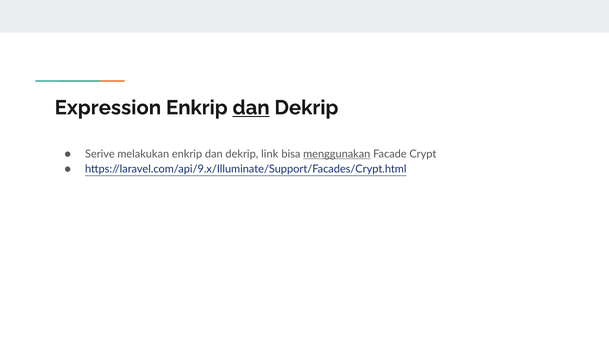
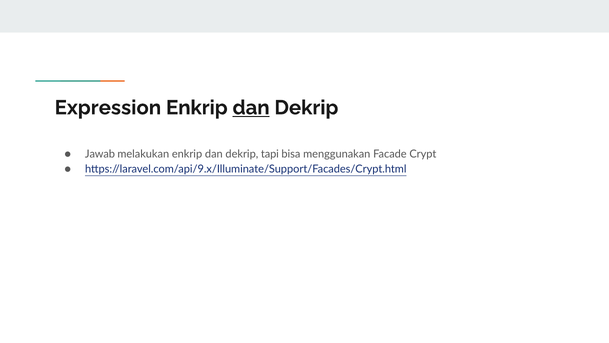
Serive: Serive -> Jawab
link: link -> tapi
menggunakan underline: present -> none
